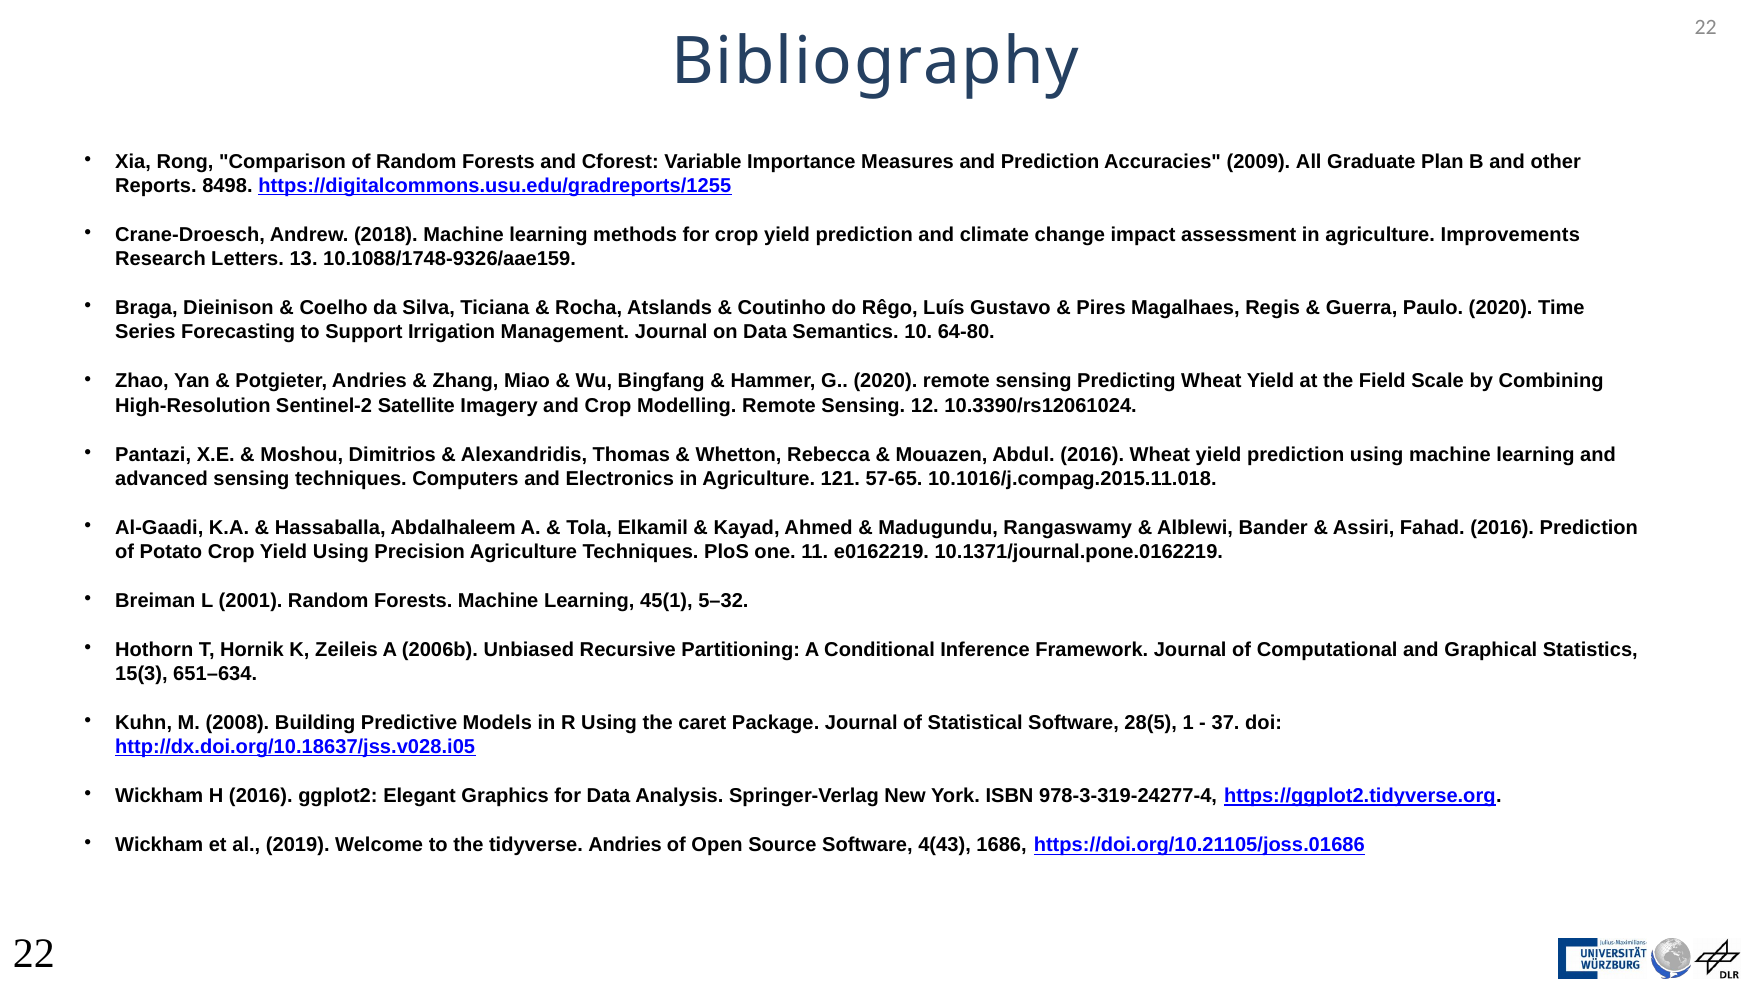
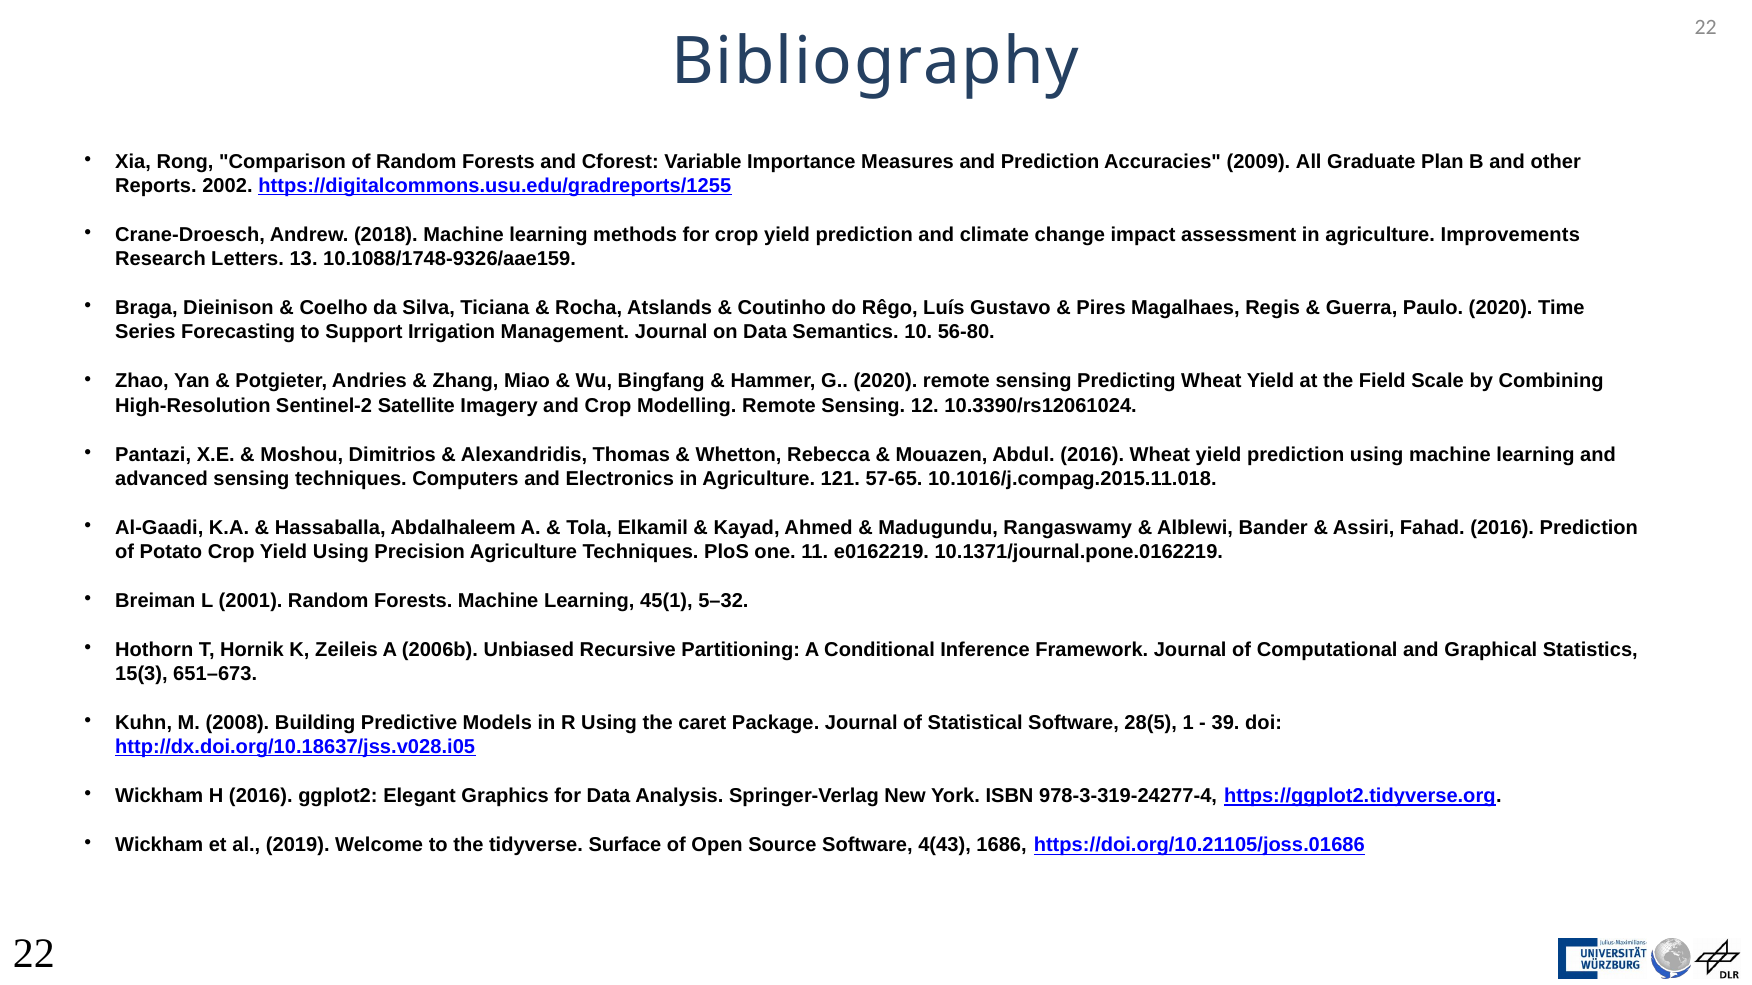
8498: 8498 -> 2002
64-80: 64-80 -> 56-80
651–634: 651–634 -> 651–673
37: 37 -> 39
tidyverse Andries: Andries -> Surface
